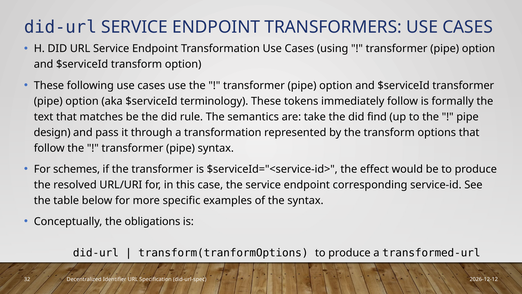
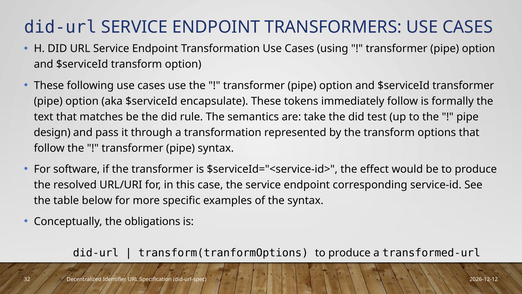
terminology: terminology -> encapsulate
find: find -> test
schemes: schemes -> software
